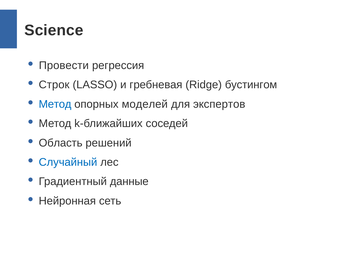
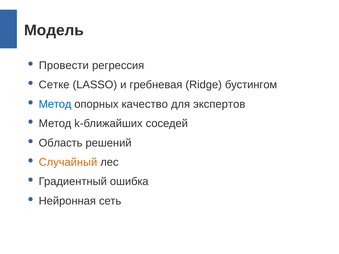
Science: Science -> Модель
Строк: Строк -> Сетке
моделей: моделей -> качество
Случайный colour: blue -> orange
данные: данные -> ошибка
